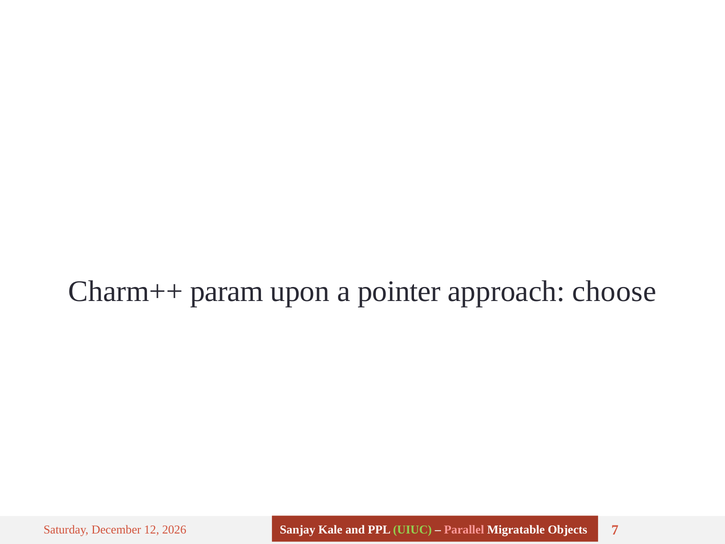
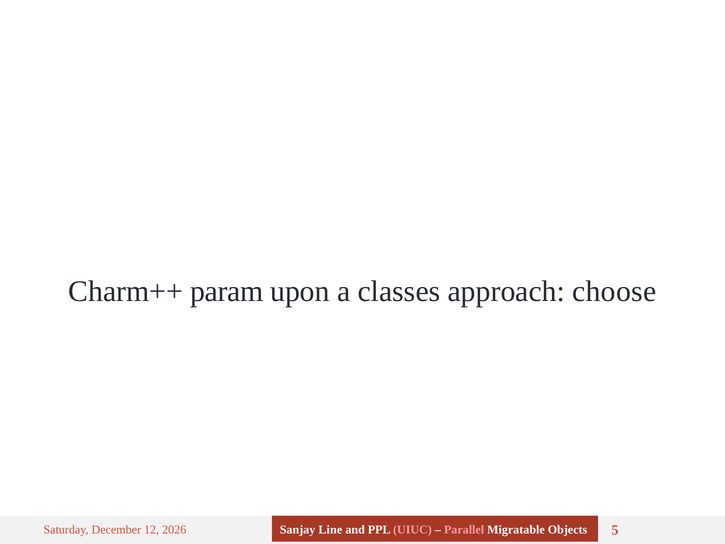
pointer: pointer -> classes
Kale: Kale -> Line
UIUC colour: light green -> pink
7: 7 -> 5
